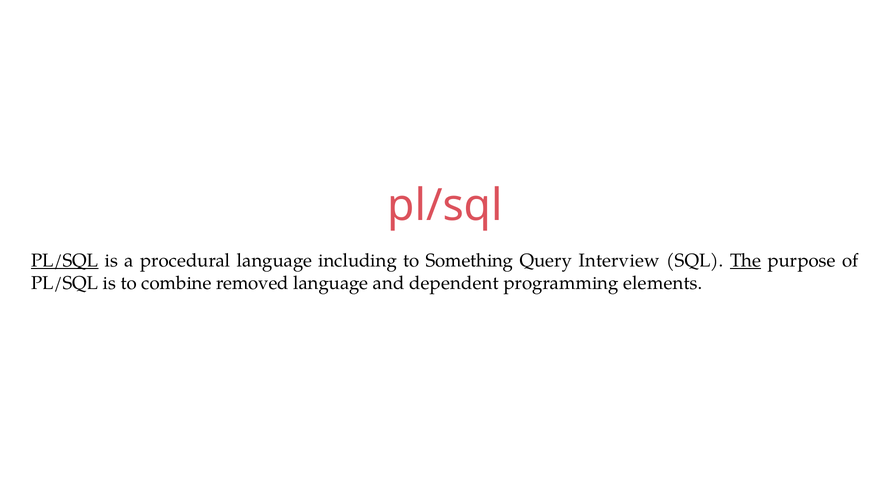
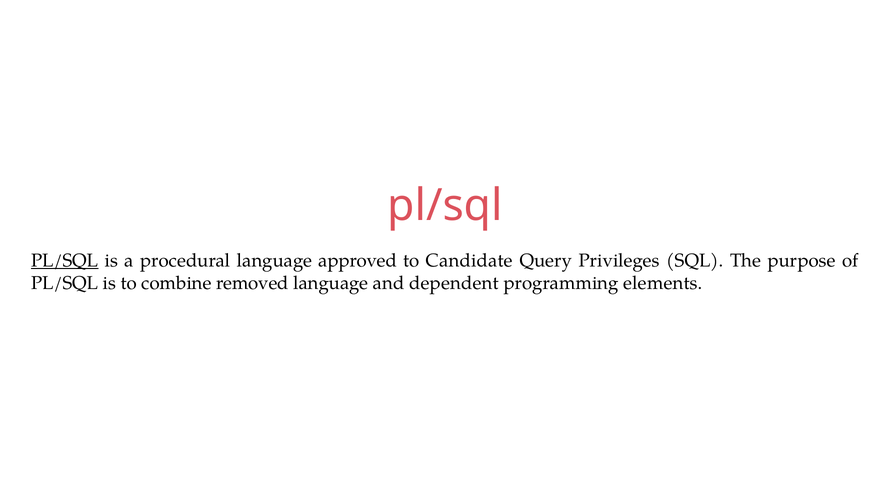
including: including -> approved
Something: Something -> Candidate
Interview: Interview -> Privileges
The underline: present -> none
